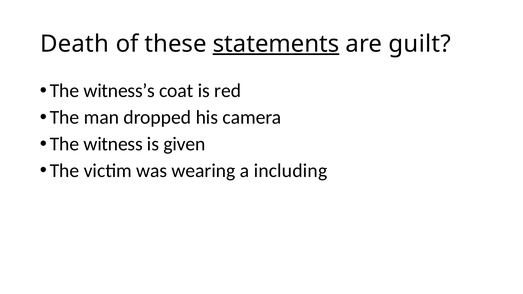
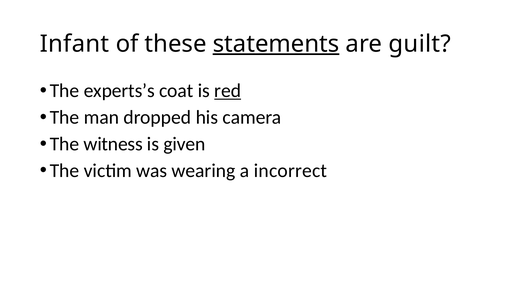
Death: Death -> Infant
witness’s: witness’s -> experts’s
red underline: none -> present
including: including -> incorrect
